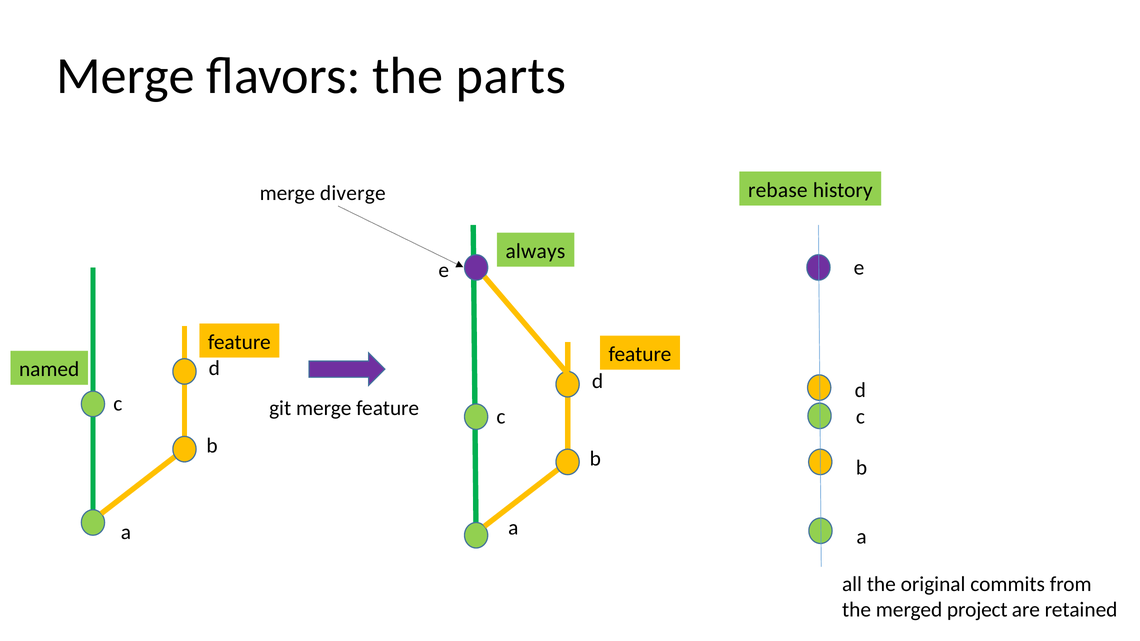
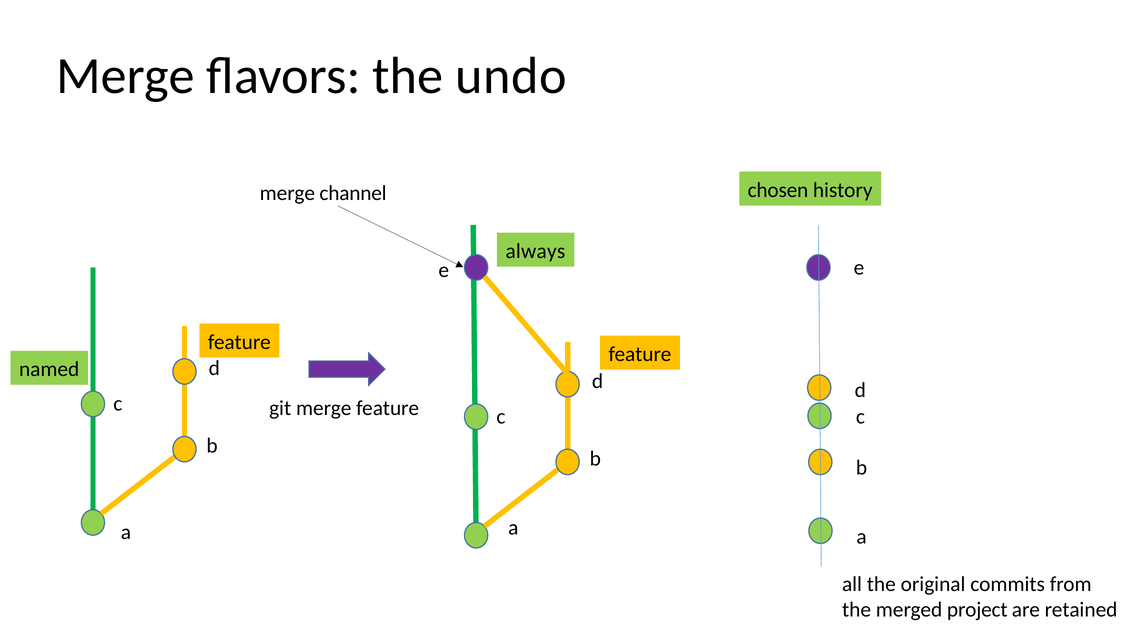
parts: parts -> undo
rebase: rebase -> chosen
diverge: diverge -> channel
